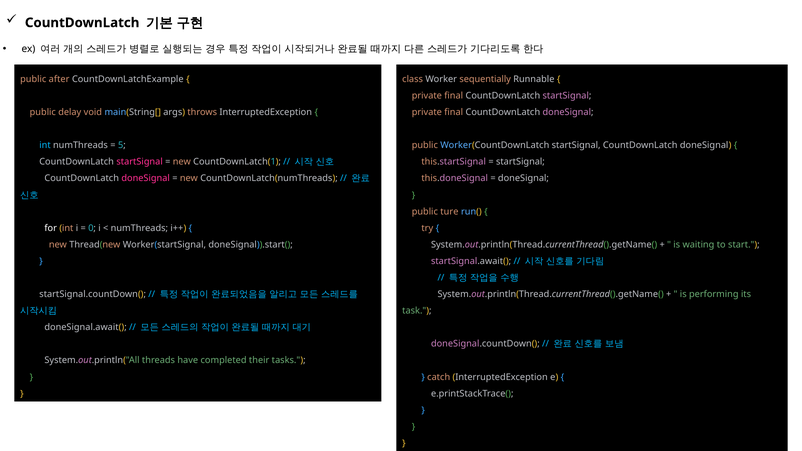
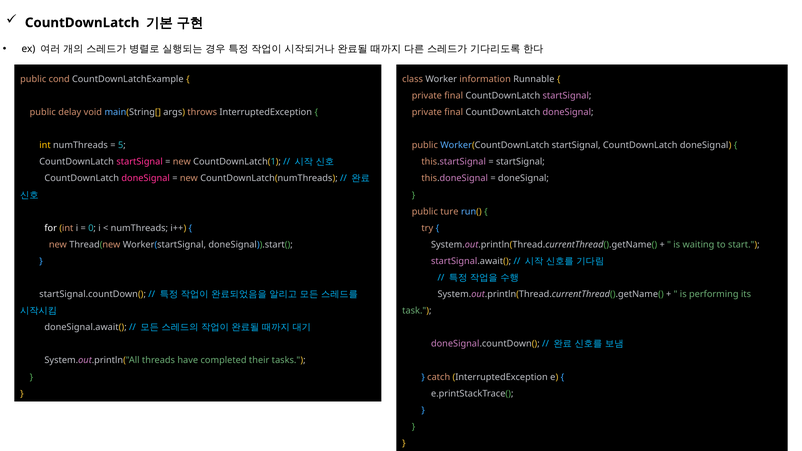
after: after -> cond
sequentially: sequentially -> information
int at (45, 145) colour: light blue -> yellow
